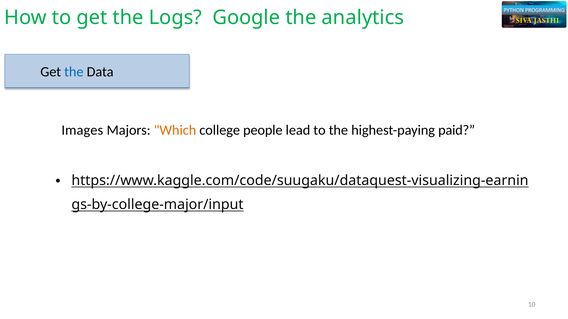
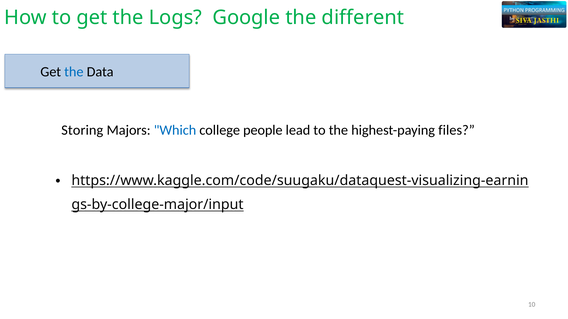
analytics: analytics -> different
Images: Images -> Storing
Which colour: orange -> blue
paid: paid -> files
